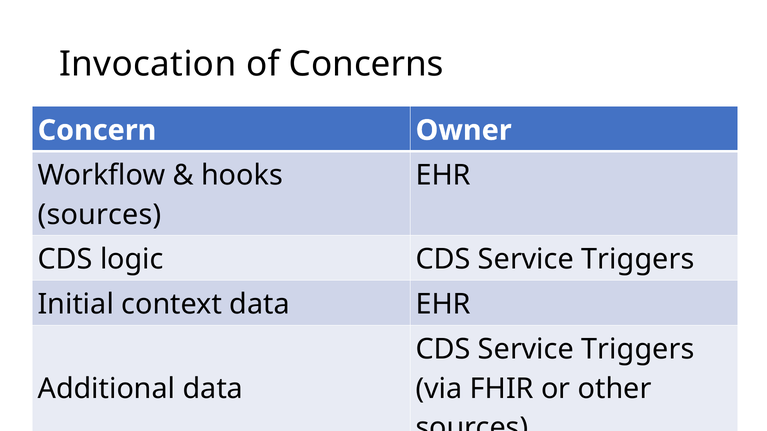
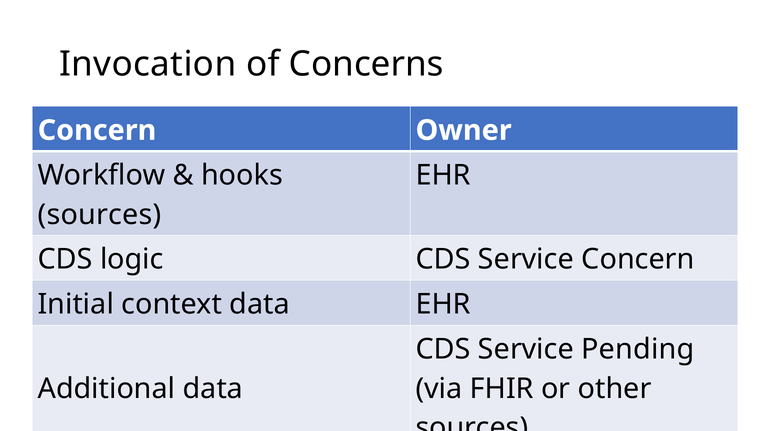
logic CDS Service Triggers: Triggers -> Concern
Triggers at (638, 350): Triggers -> Pending
